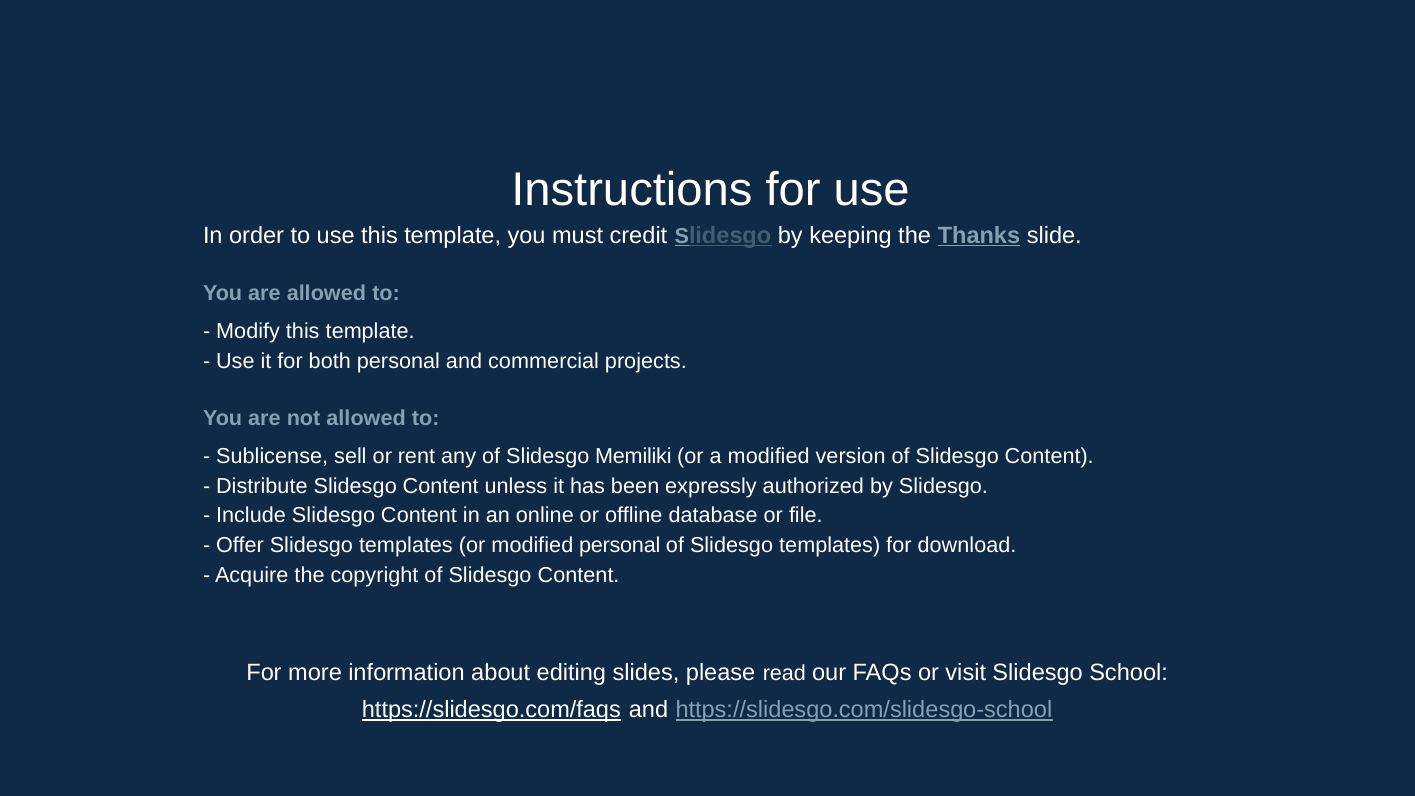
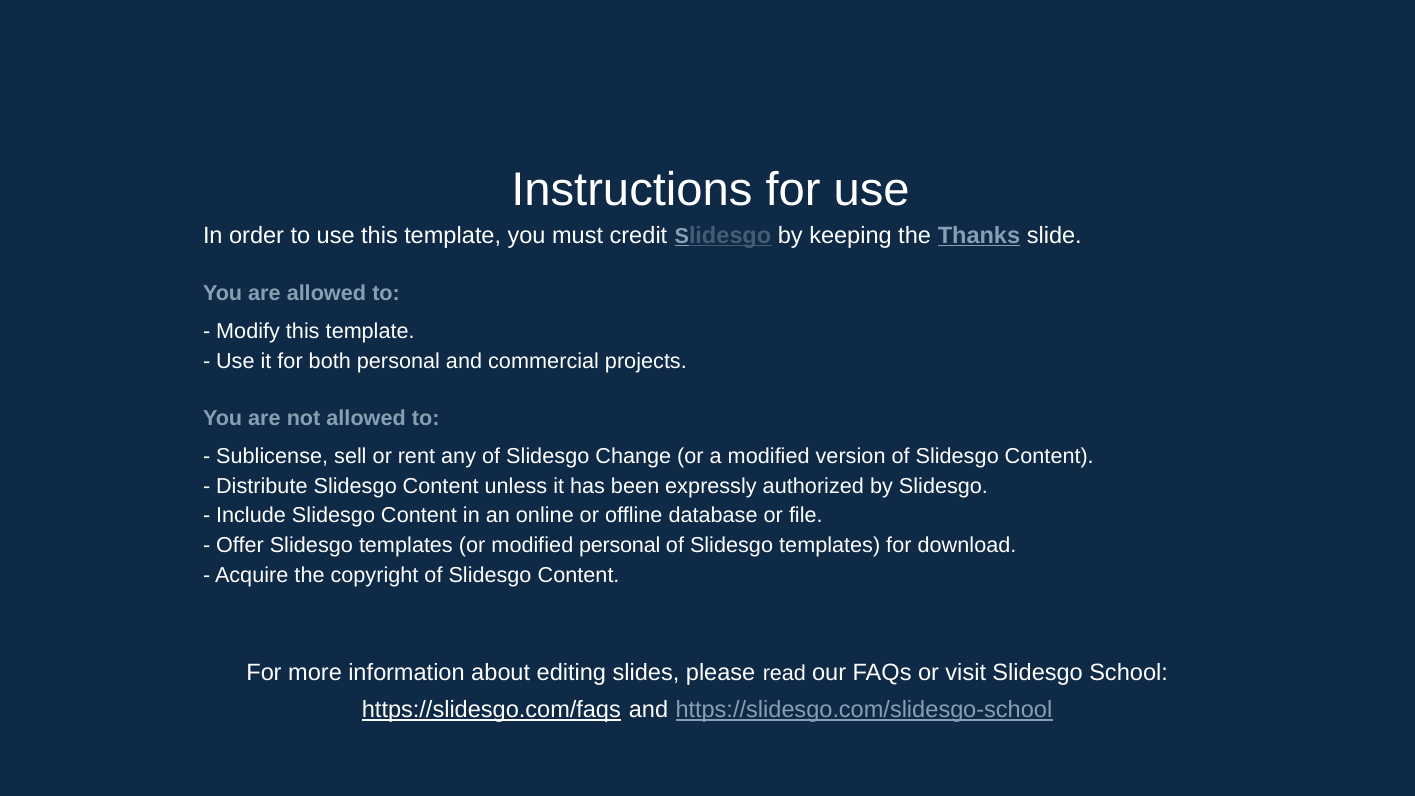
Memiliki: Memiliki -> Change
